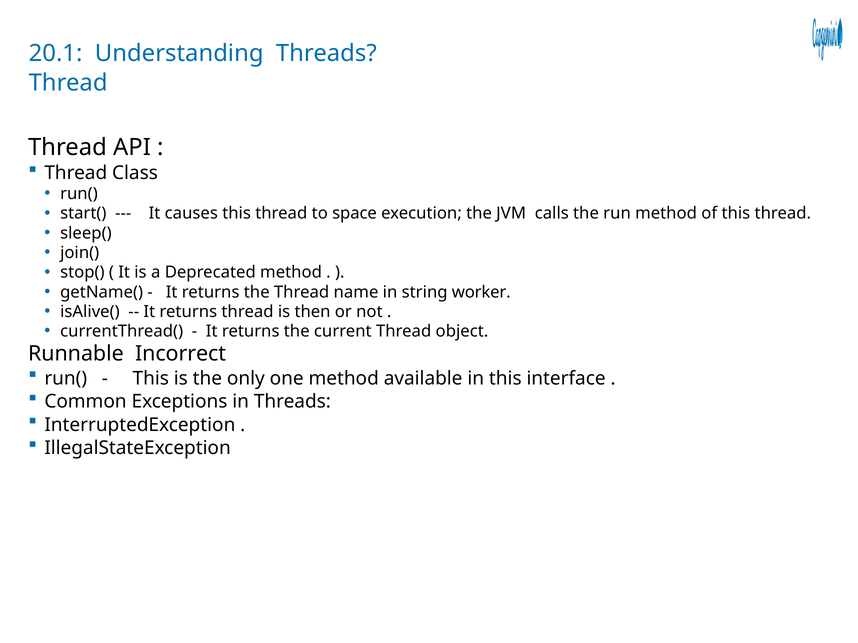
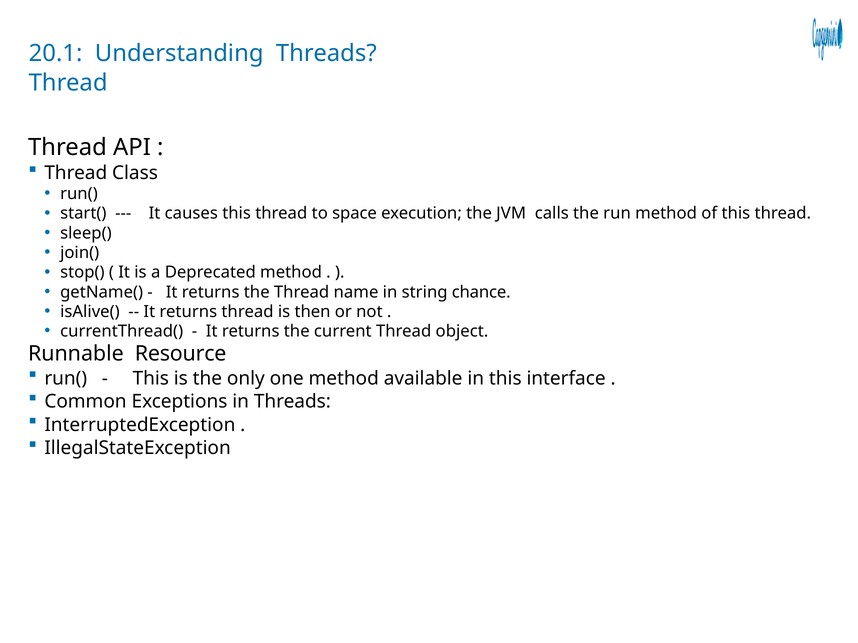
worker: worker -> chance
Incorrect: Incorrect -> Resource
